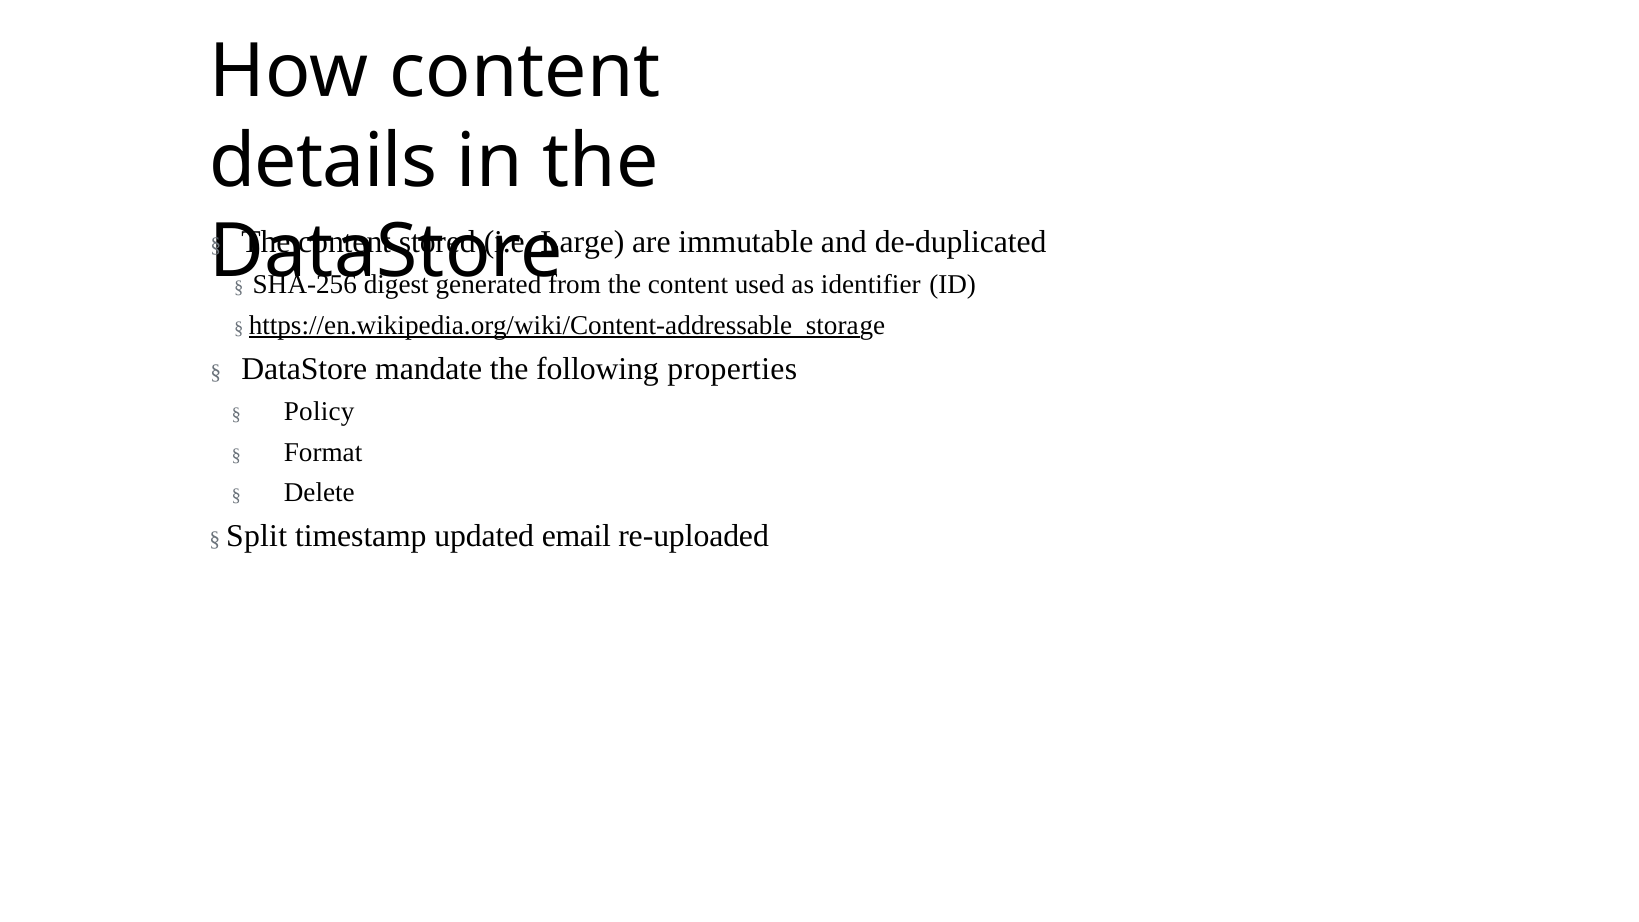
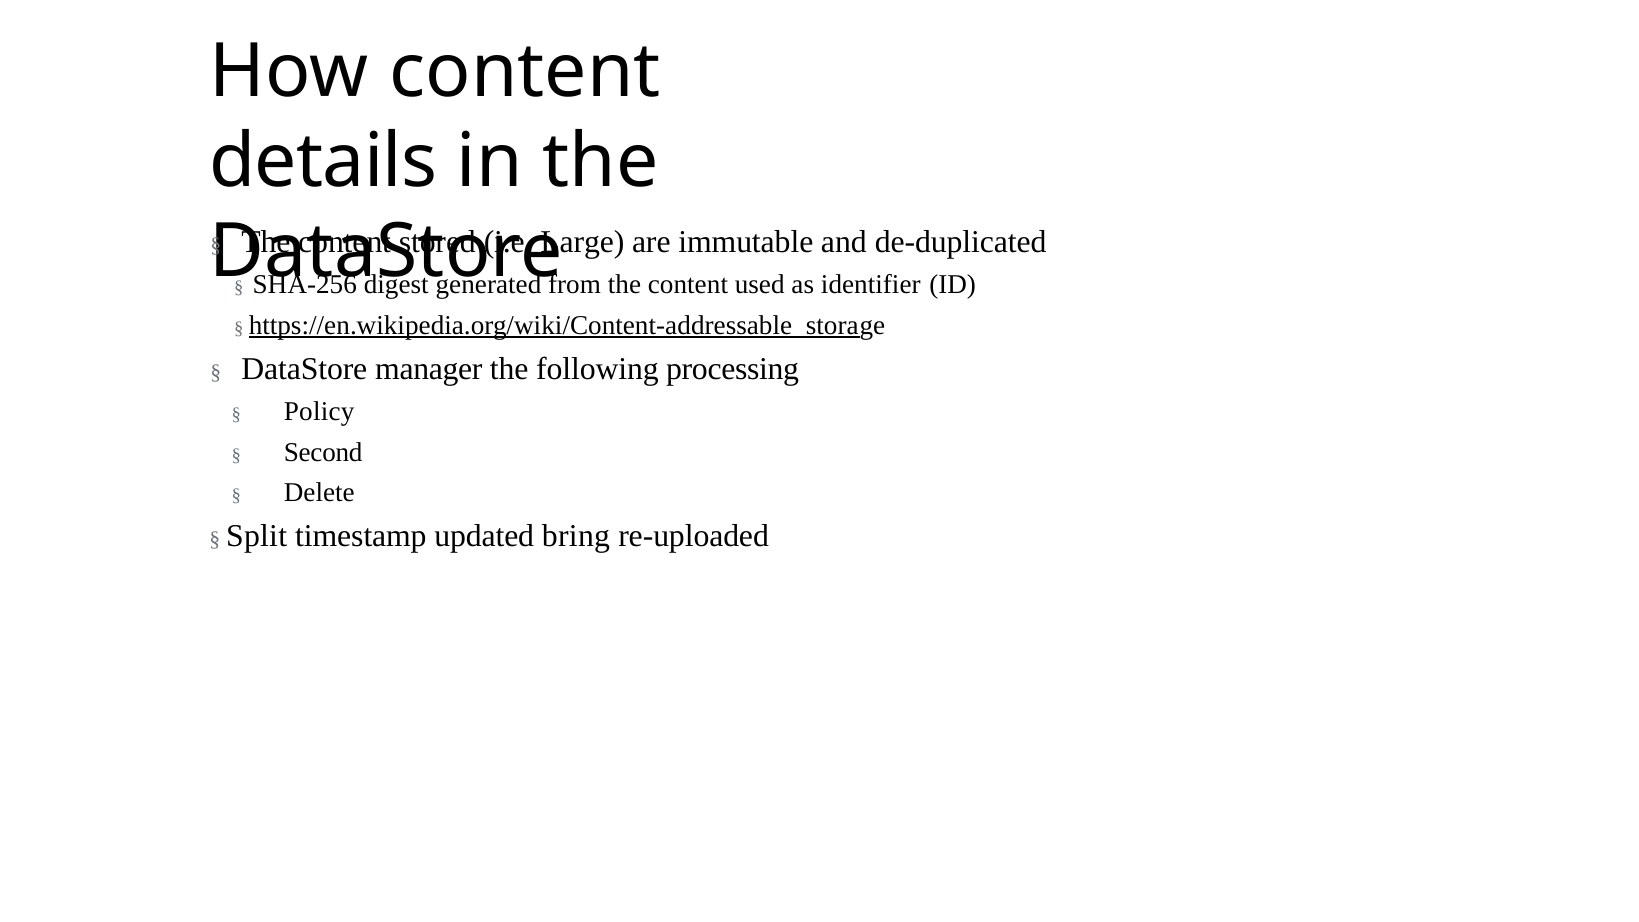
mandate: mandate -> manager
properties: properties -> processing
Format: Format -> Second
email: email -> bring
